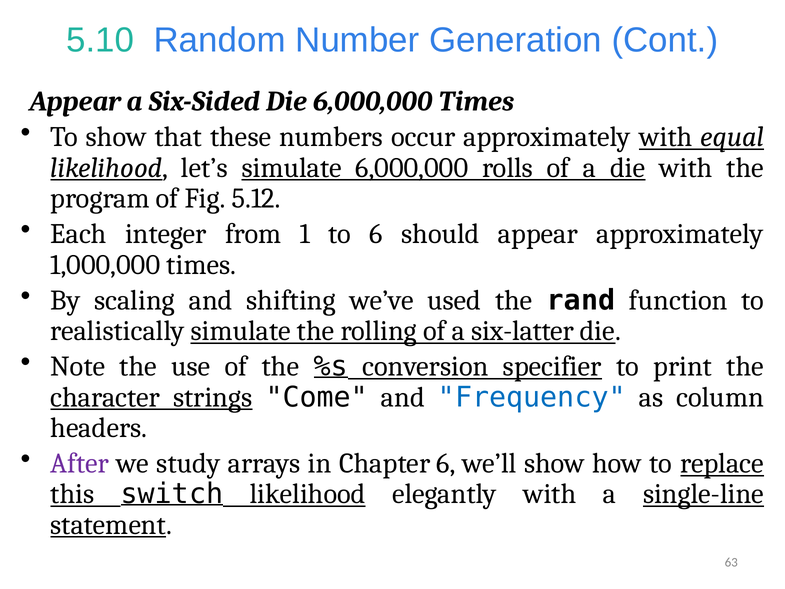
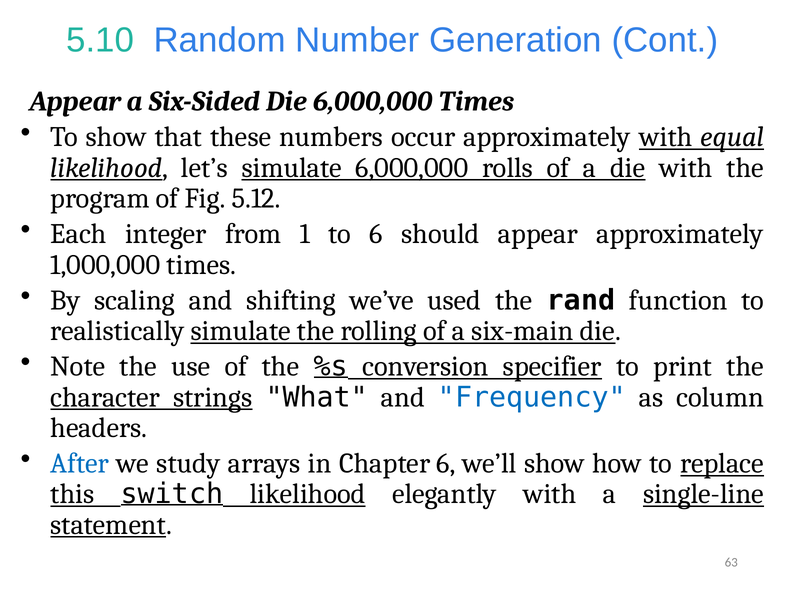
six-latter: six-latter -> six-main
Come: Come -> What
After colour: purple -> blue
